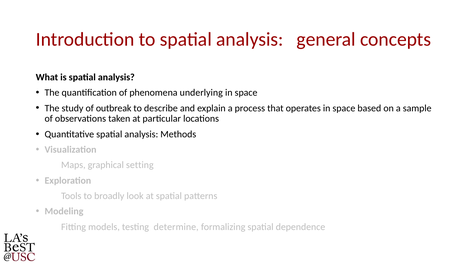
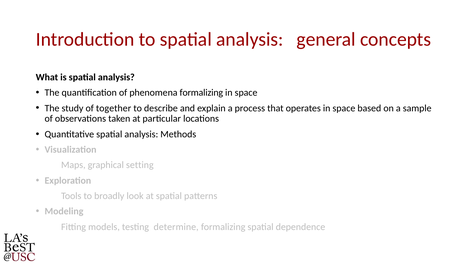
phenomena underlying: underlying -> formalizing
outbreak: outbreak -> together
